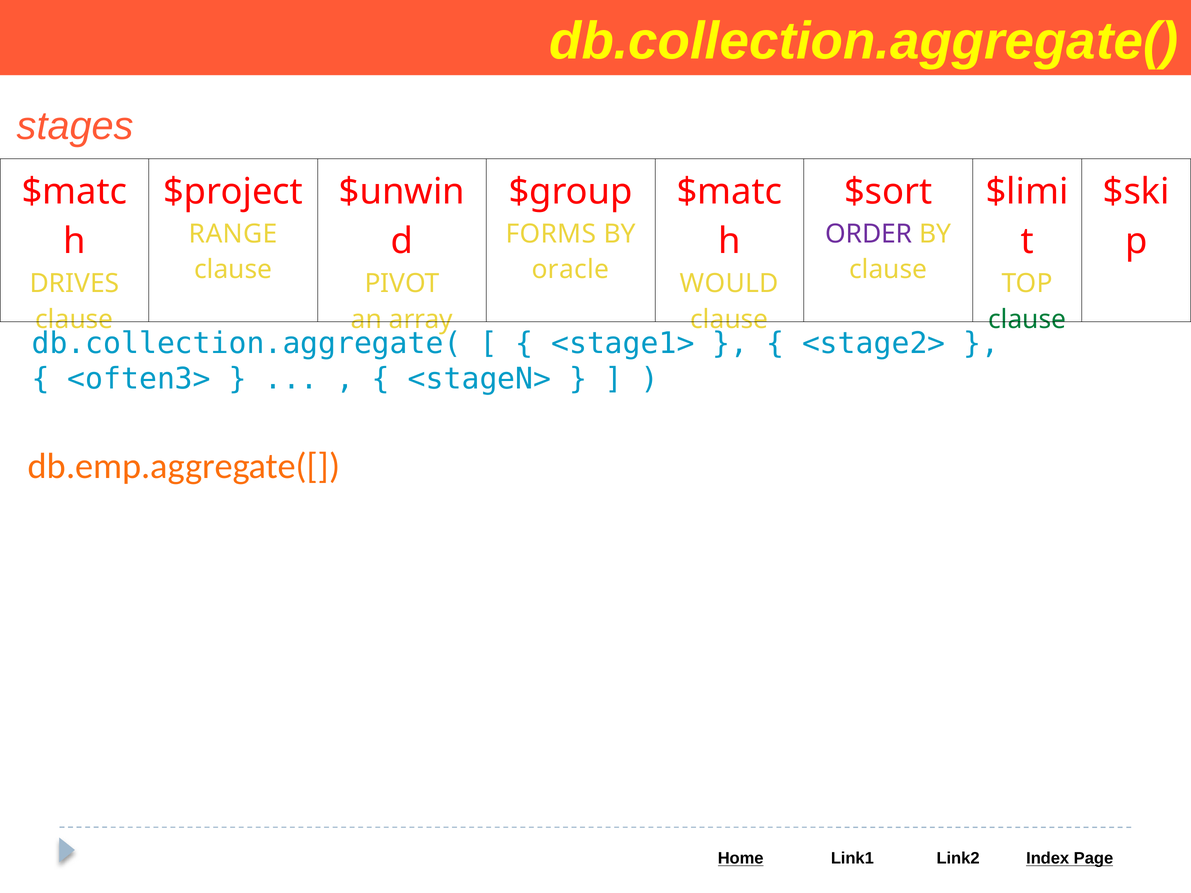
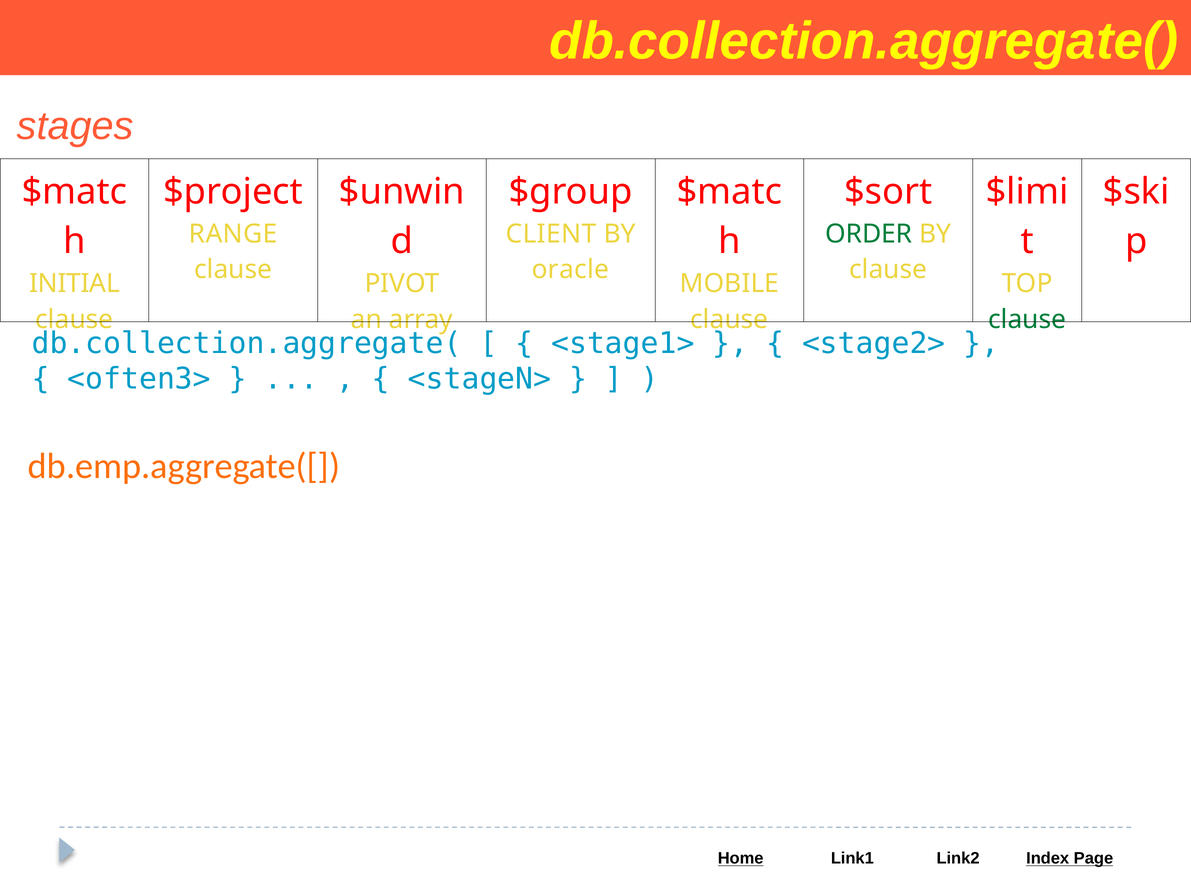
FORMS: FORMS -> CLIENT
ORDER colour: purple -> green
DRIVES: DRIVES -> INITIAL
WOULD: WOULD -> MOBILE
